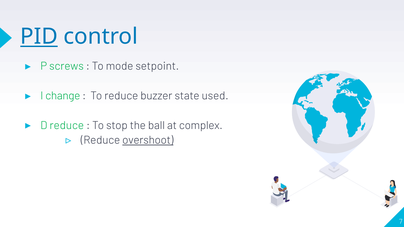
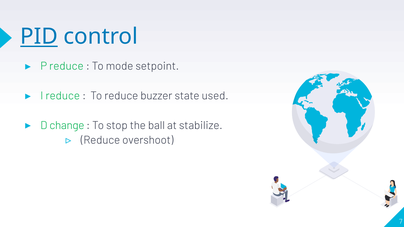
P screws: screws -> reduce
I change: change -> reduce
D reduce: reduce -> change
complex: complex -> stabilize
overshoot underline: present -> none
